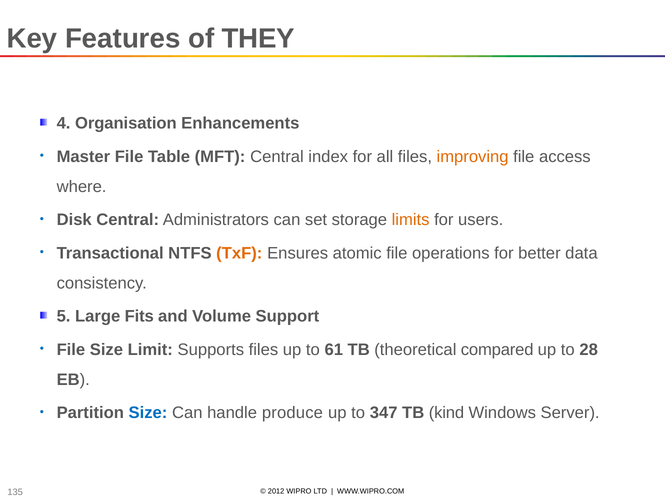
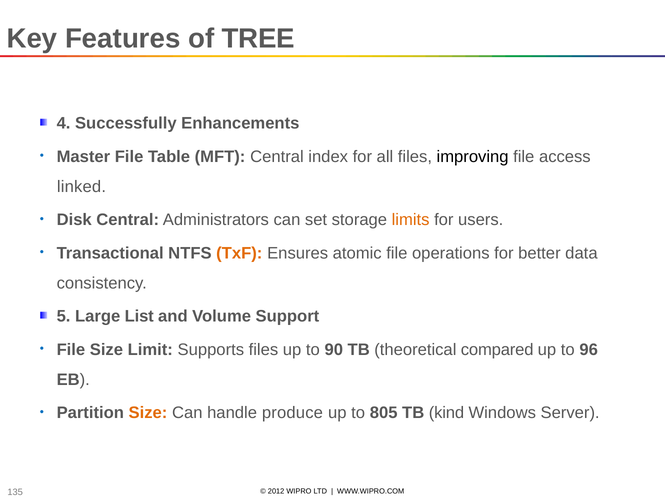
THEY: THEY -> TREE
Organisation: Organisation -> Successfully
improving colour: orange -> black
where: where -> linked
Fits: Fits -> List
61: 61 -> 90
28: 28 -> 96
Size at (148, 413) colour: blue -> orange
347: 347 -> 805
